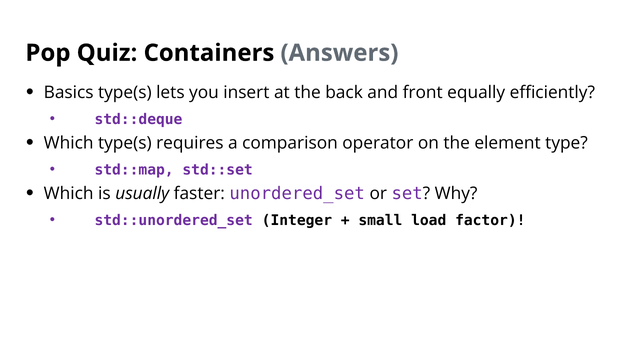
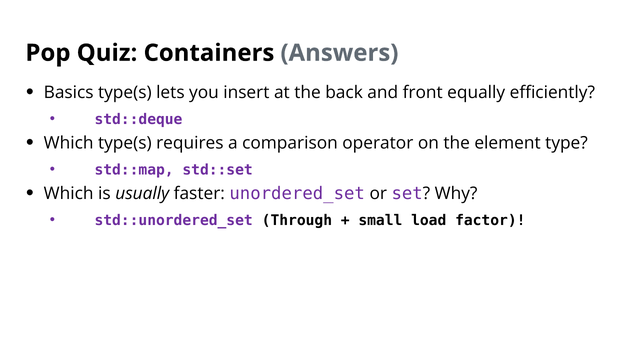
Integer: Integer -> Through
